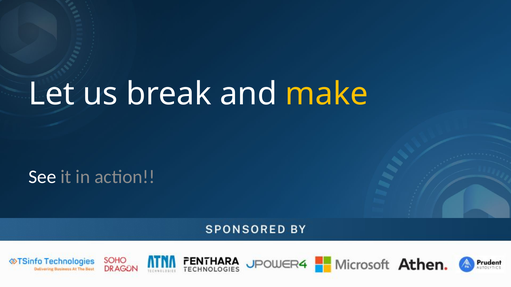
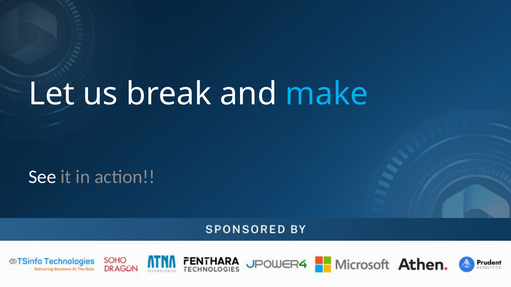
make colour: yellow -> light blue
